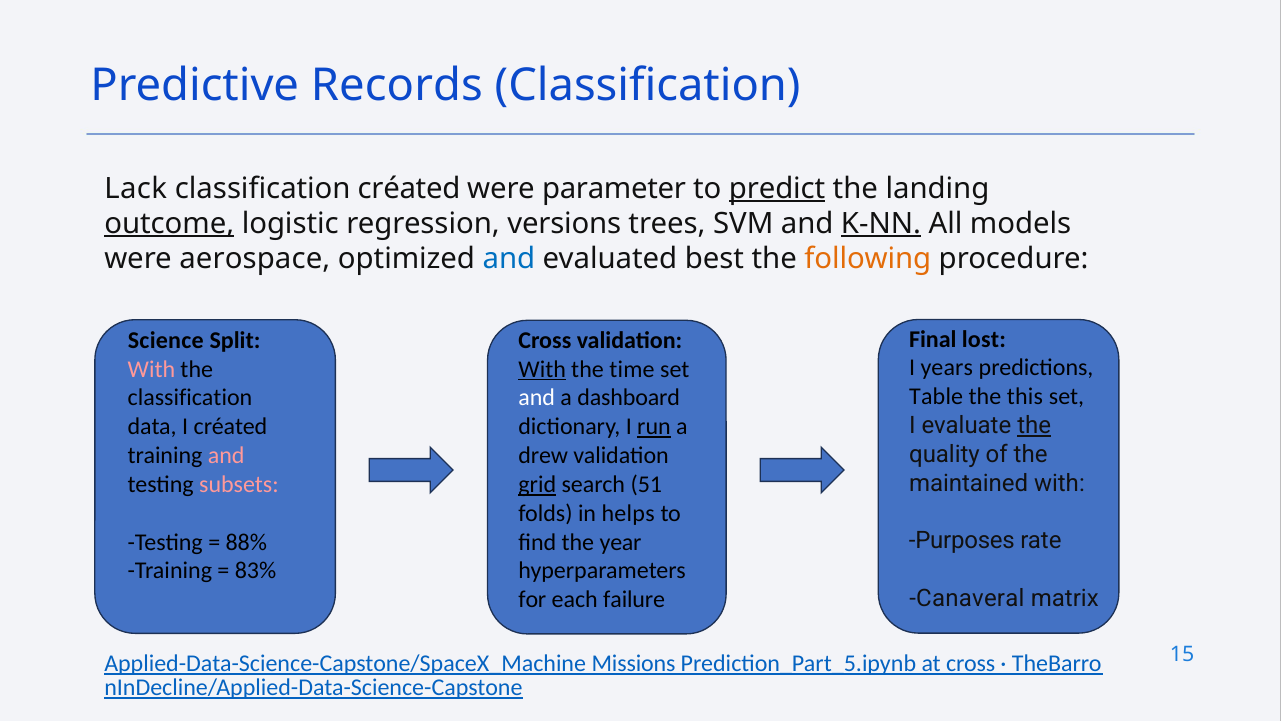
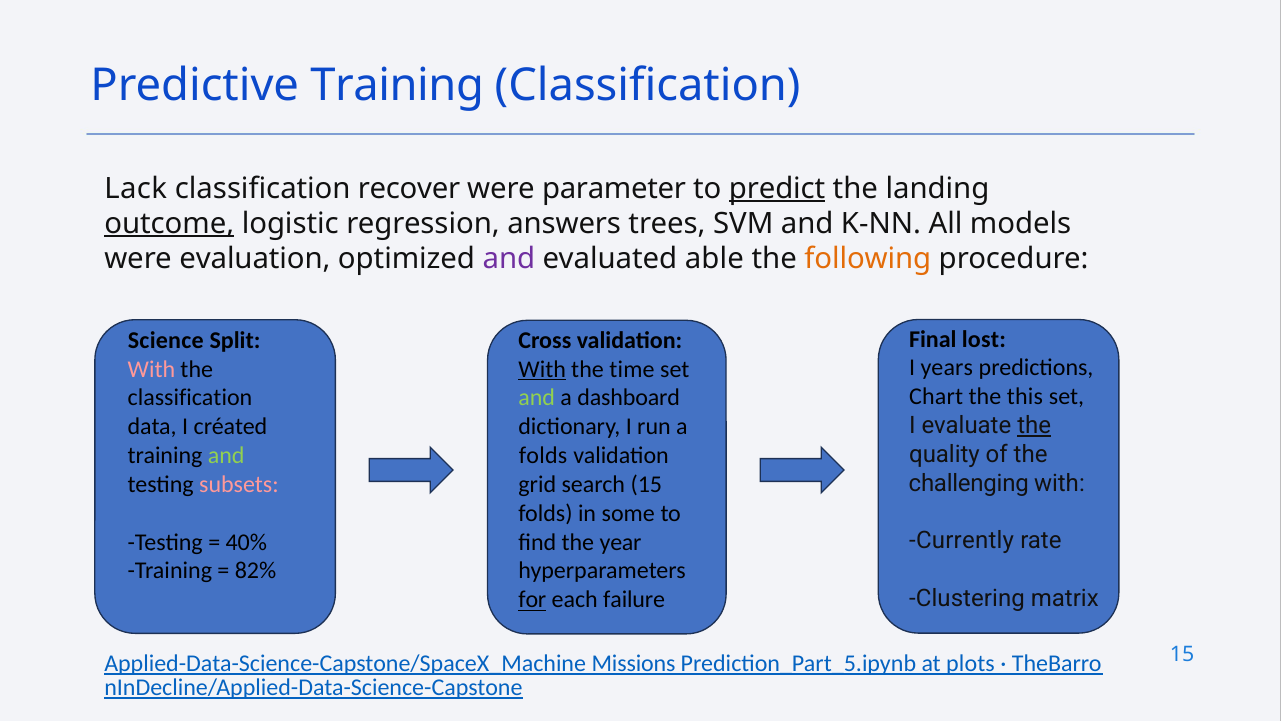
Predictive Records: Records -> Training
classification créated: créated -> recover
versions: versions -> answers
K-NN underline: present -> none
aerospace: aerospace -> evaluation
and at (509, 259) colour: blue -> purple
best: best -> able
Table: Table -> Chart
and at (537, 398) colour: white -> light green
run underline: present -> none
and at (226, 455) colour: pink -> light green
drew at (543, 455): drew -> folds
maintained: maintained -> challenging
grid underline: present -> none
search 51: 51 -> 15
helps: helps -> some
Purposes: Purposes -> Currently
88%: 88% -> 40%
83%: 83% -> 82%
Canaveral: Canaveral -> Clustering
for underline: none -> present
at cross: cross -> plots
